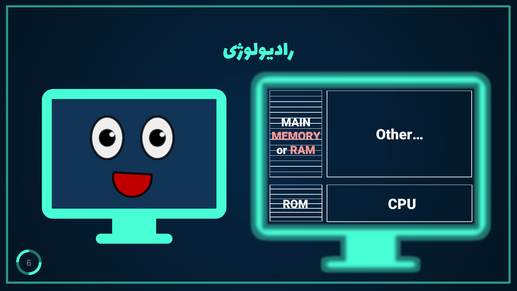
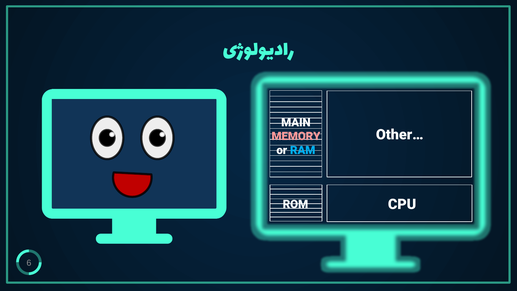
RAM colour: pink -> light blue
